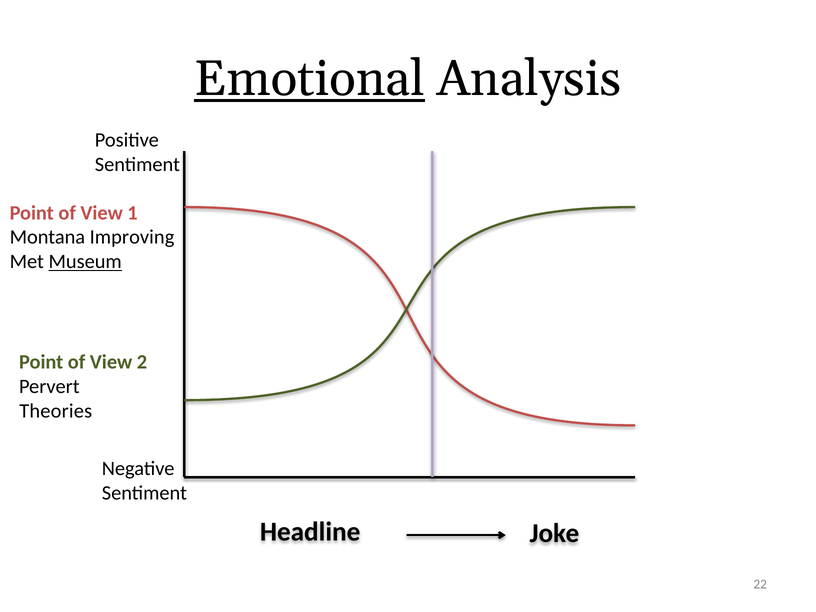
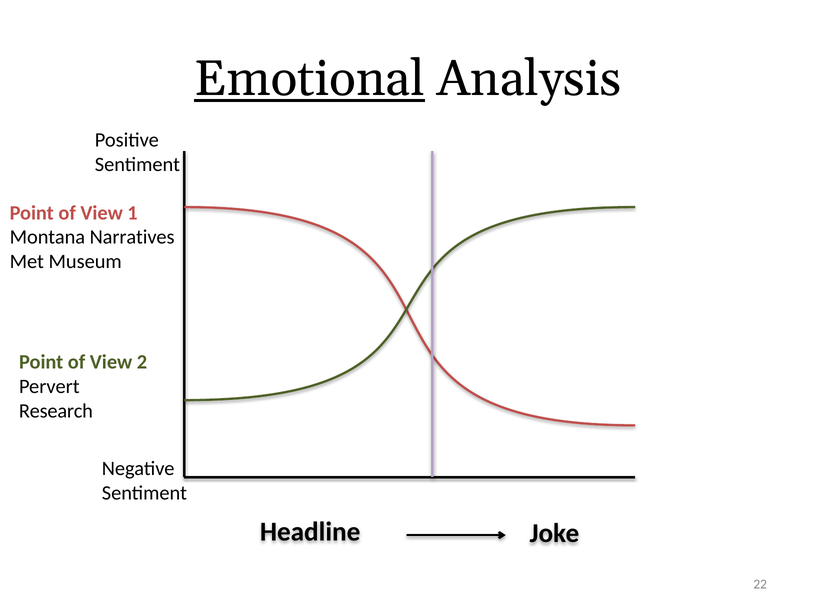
Improving: Improving -> Narratives
Museum underline: present -> none
Theories: Theories -> Research
